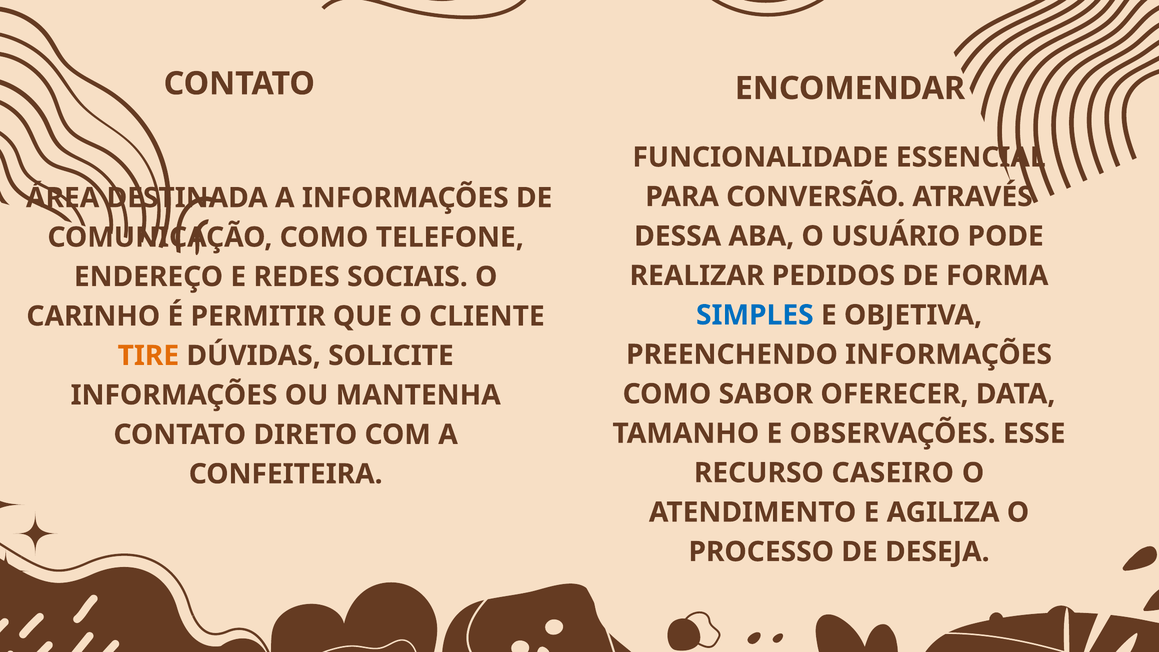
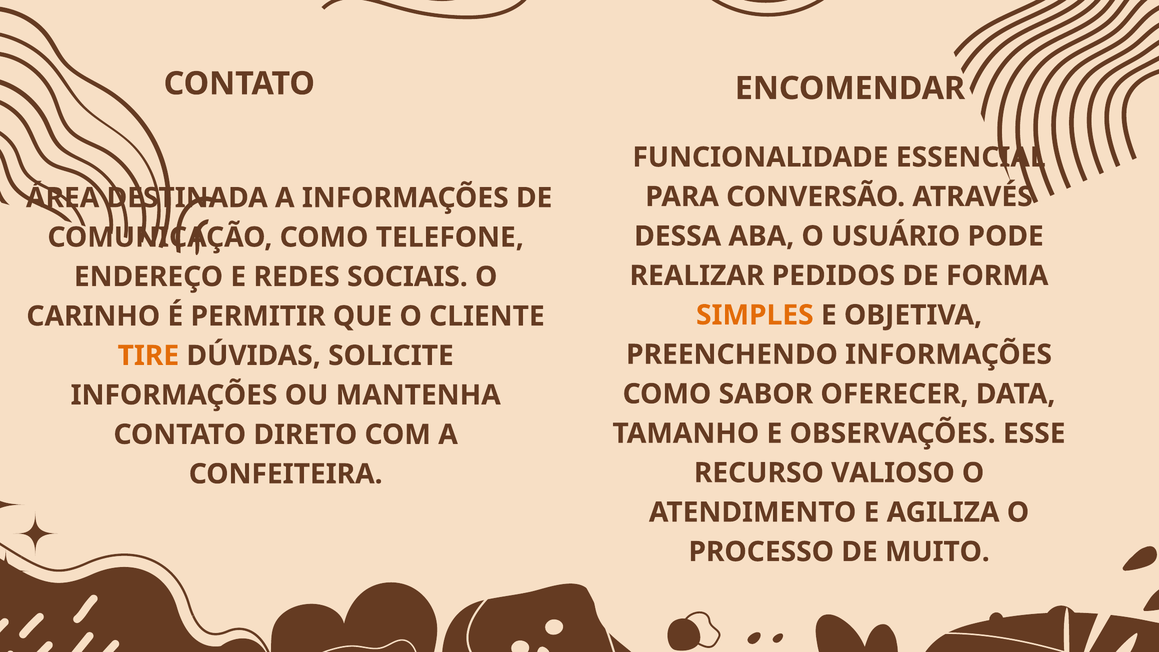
SIMPLES colour: blue -> orange
CASEIRO: CASEIRO -> VALIOSO
DESEJA: DESEJA -> MUITO
